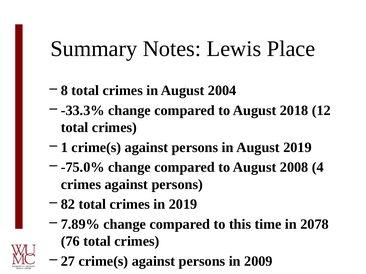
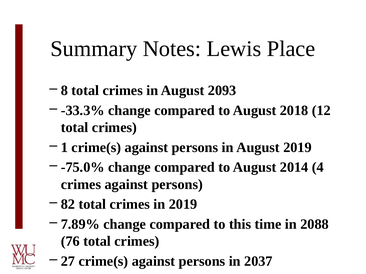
2004: 2004 -> 2093
2008: 2008 -> 2014
2078: 2078 -> 2088
2009: 2009 -> 2037
